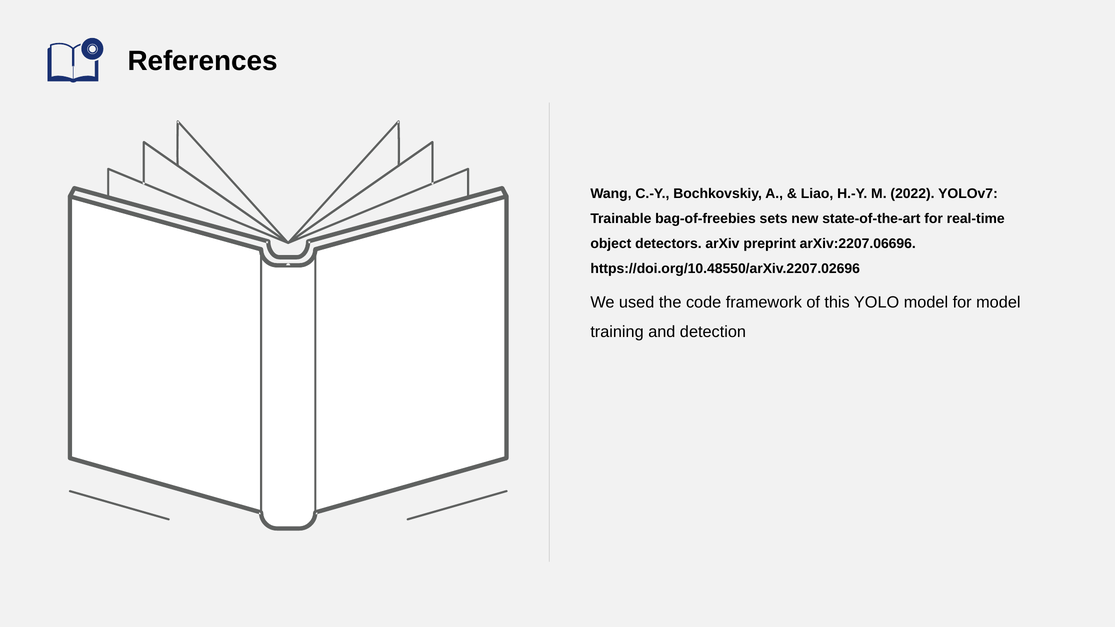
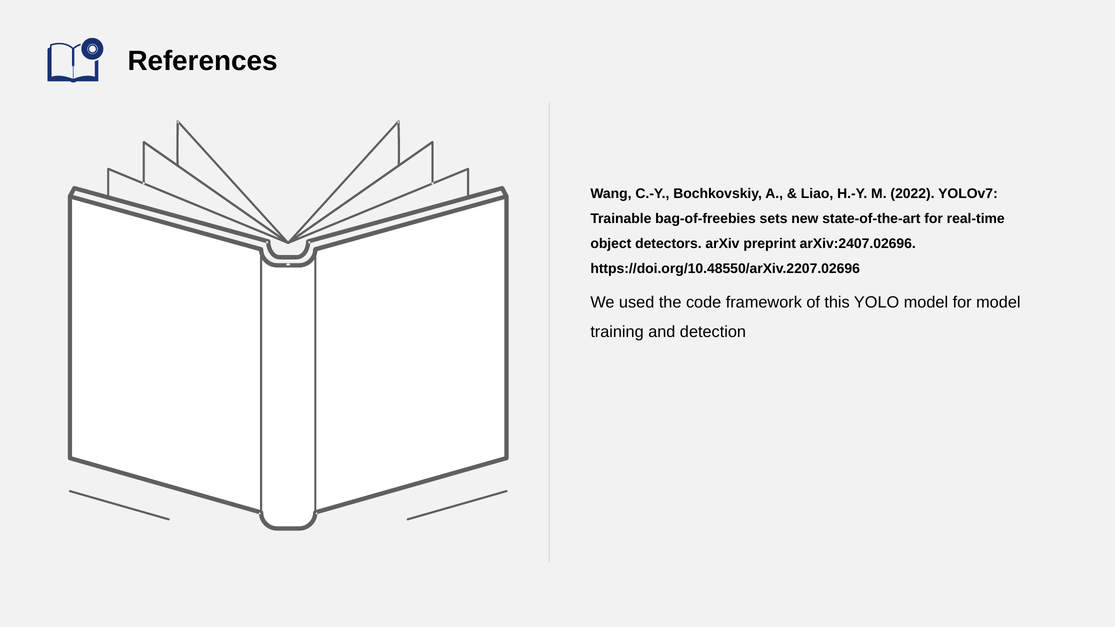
arXiv:2207.06696: arXiv:2207.06696 -> arXiv:2407.02696
